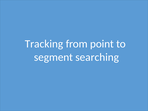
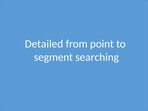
Tracking: Tracking -> Detailed
